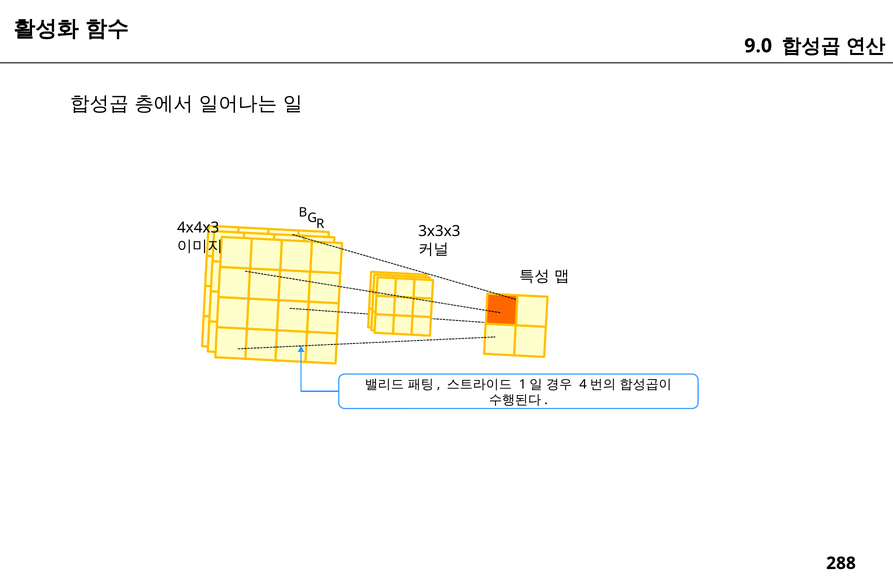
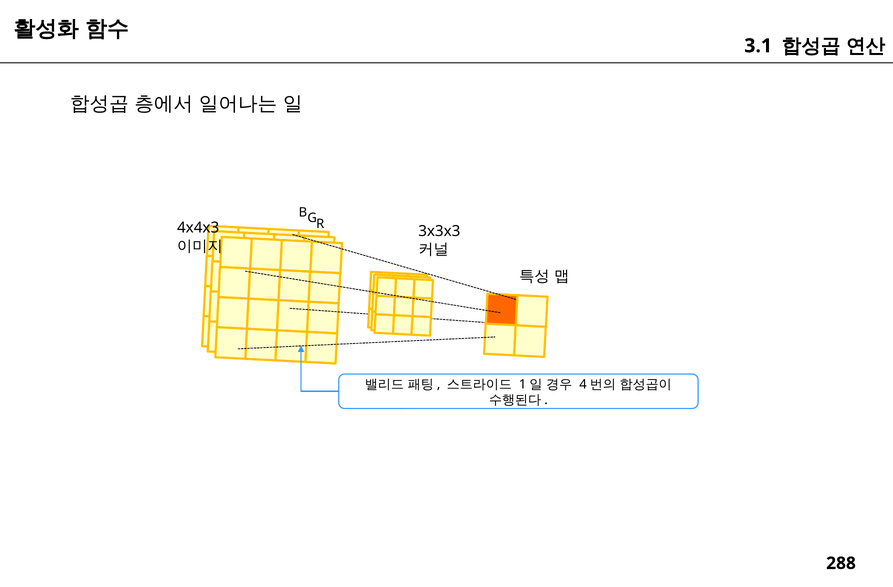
9.0: 9.0 -> 3.1
